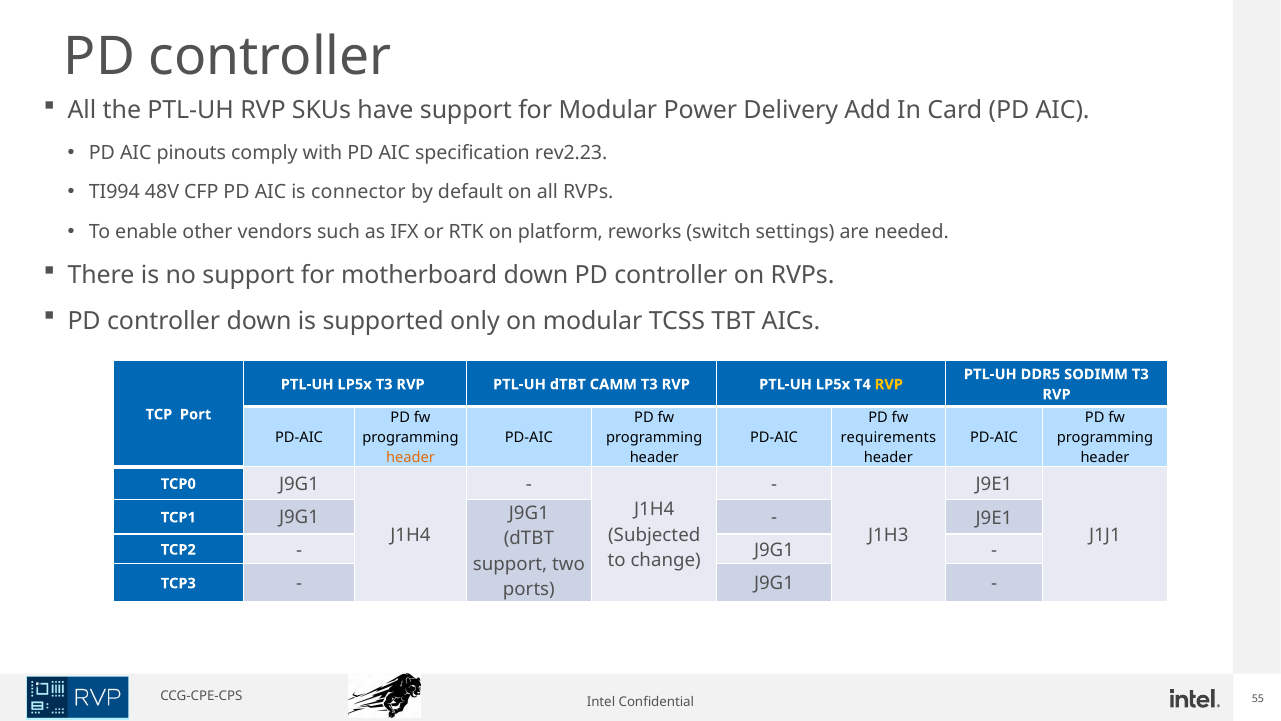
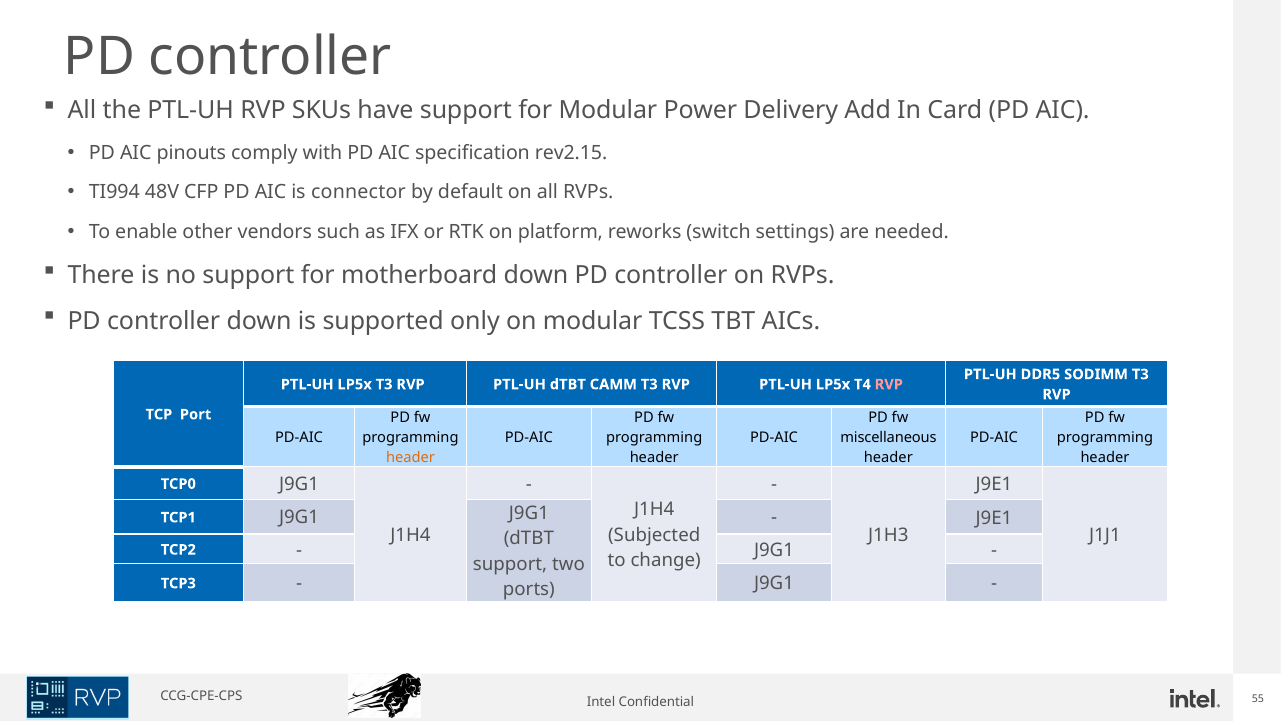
rev2.23: rev2.23 -> rev2.15
RVP at (889, 384) colour: yellow -> pink
requirements: requirements -> miscellaneous
